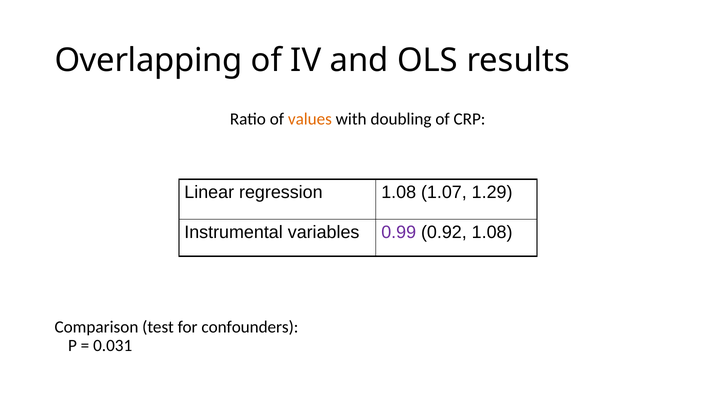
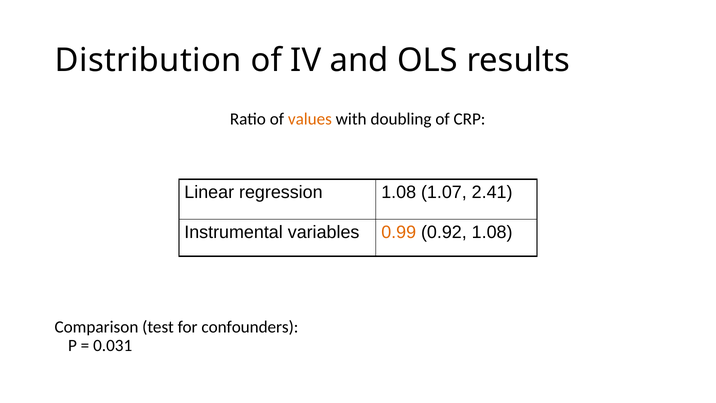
Overlapping: Overlapping -> Distribution
1.29: 1.29 -> 2.41
0.99 colour: purple -> orange
